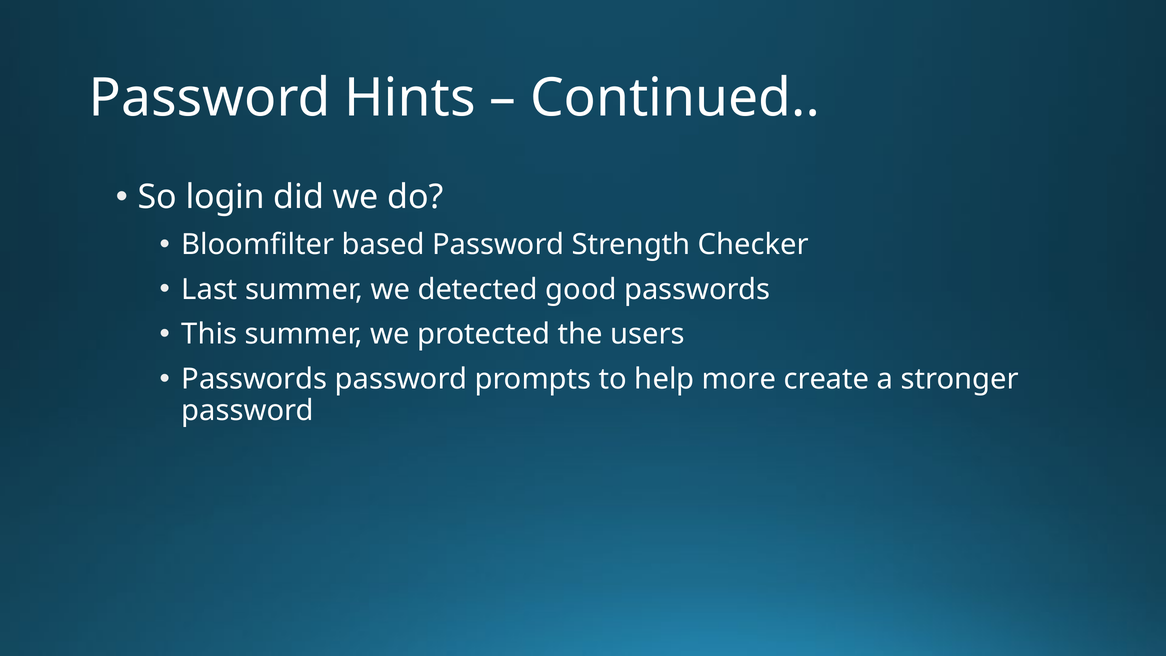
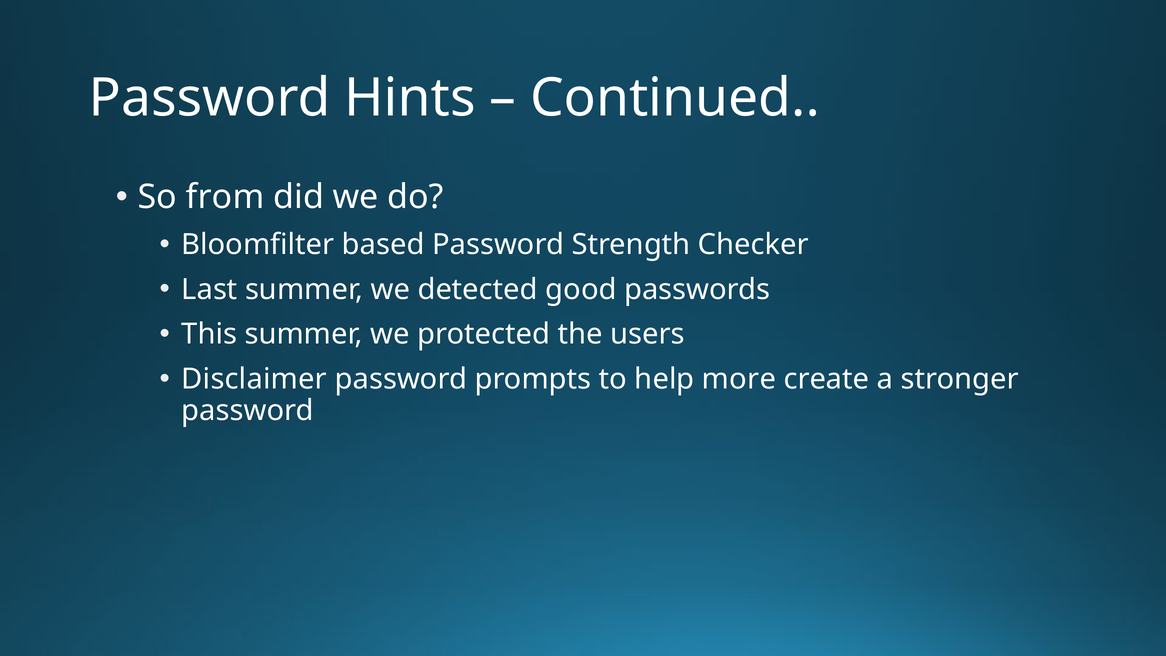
login: login -> from
Passwords at (254, 379): Passwords -> Disclaimer
